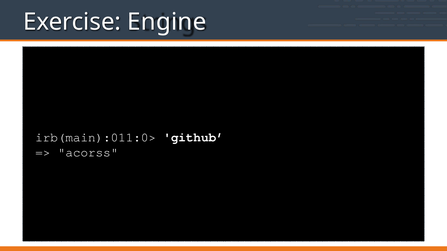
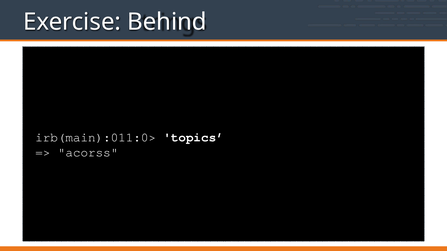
Engine: Engine -> Behind
github: github -> topics
